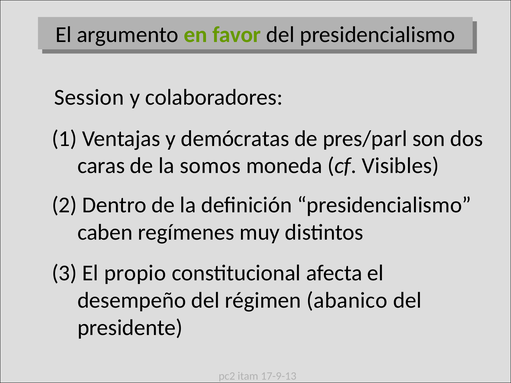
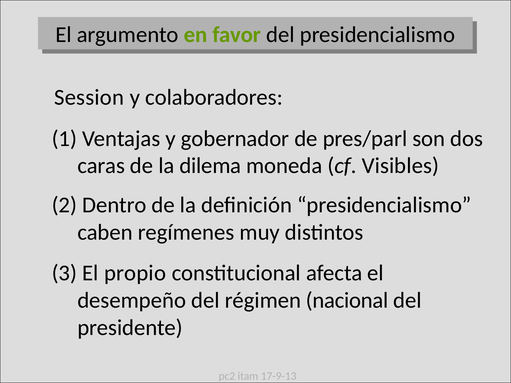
demócratas: demócratas -> gobernador
somos: somos -> dilema
abanico: abanico -> nacional
